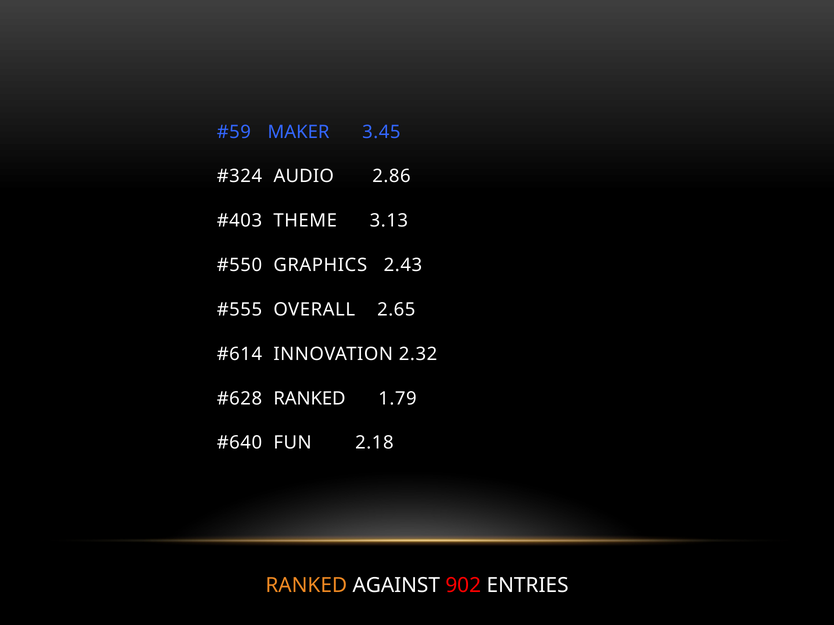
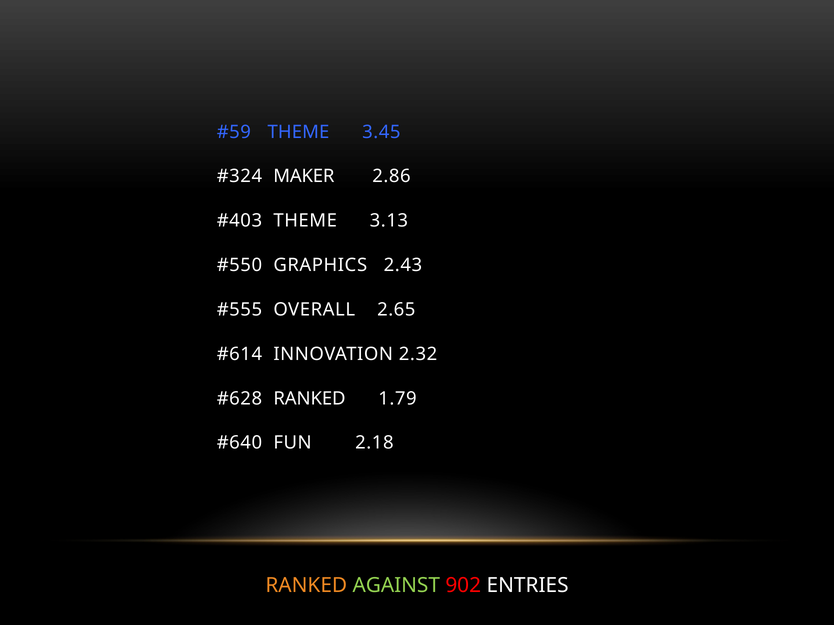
MAKER at (299, 132): MAKER -> THEME
AUDIO: AUDIO -> MAKER
AGAINST colour: white -> light green
